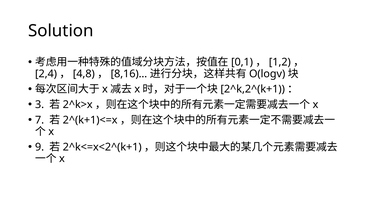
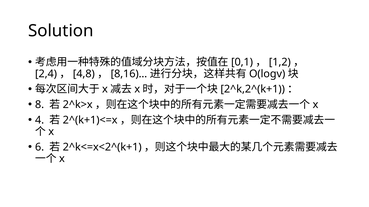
3: 3 -> 8
7: 7 -> 4
9: 9 -> 6
